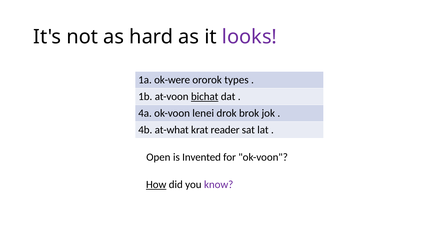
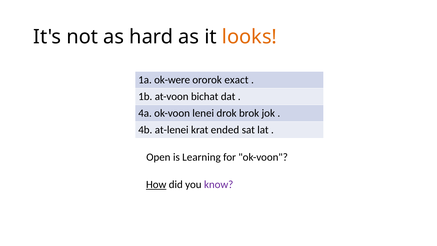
looks colour: purple -> orange
types: types -> exact
bichat underline: present -> none
at-what: at-what -> at-lenei
reader: reader -> ended
Invented: Invented -> Learning
